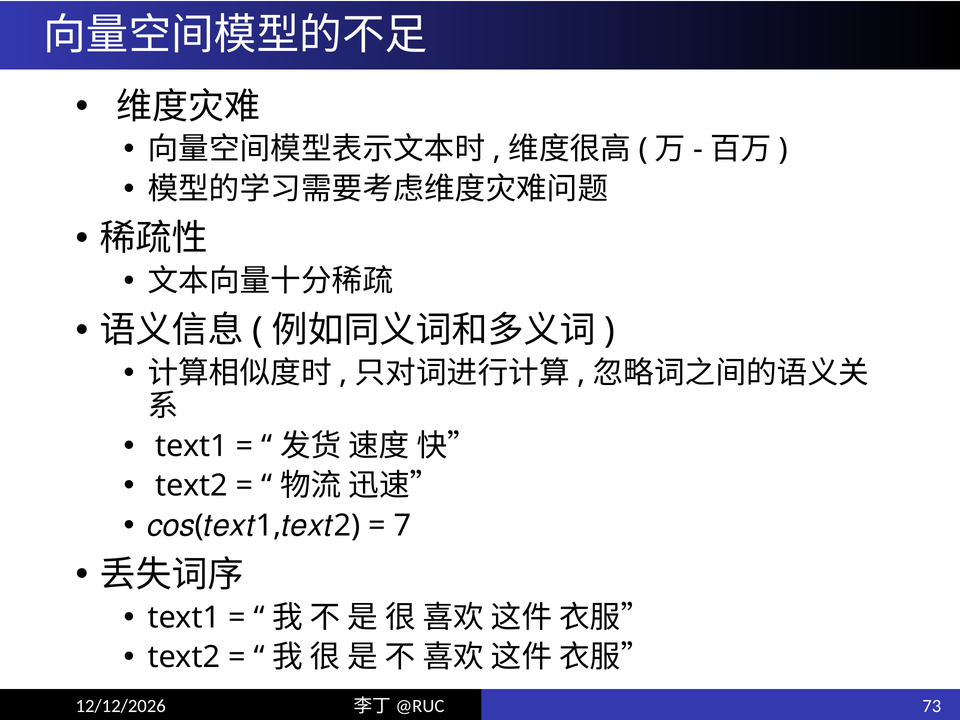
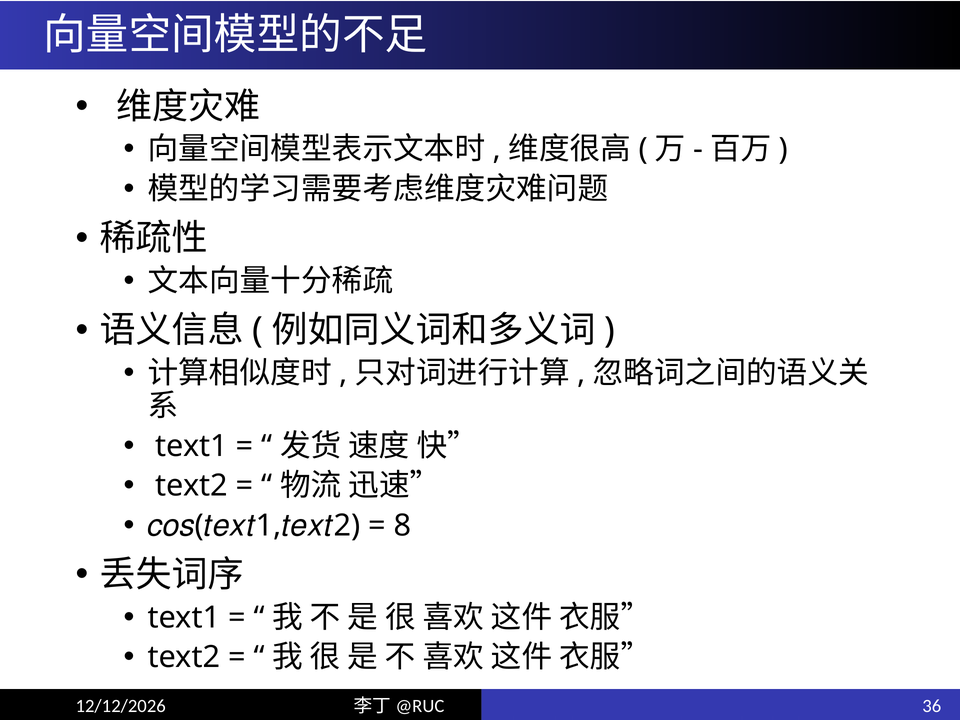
7: 7 -> 8
73: 73 -> 36
